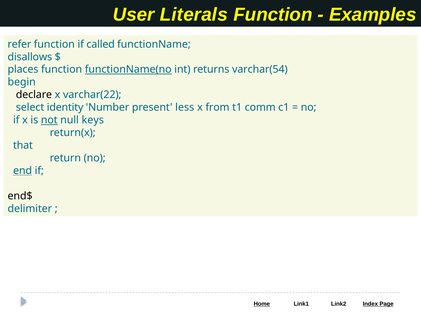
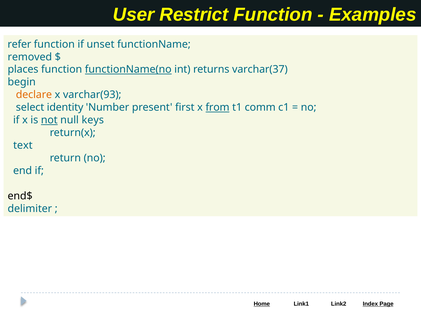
Literals: Literals -> Restrict
called: called -> unset
disallows: disallows -> removed
varchar(54: varchar(54 -> varchar(37
declare colour: black -> orange
varchar(22: varchar(22 -> varchar(93
less: less -> first
from underline: none -> present
that: that -> text
end underline: present -> none
